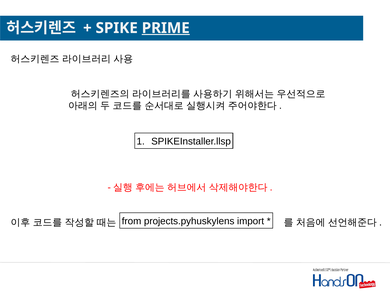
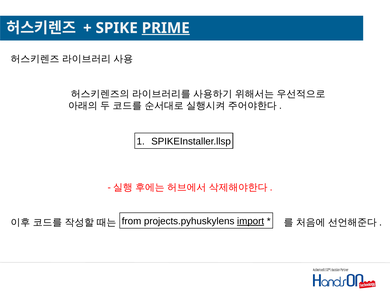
import underline: none -> present
